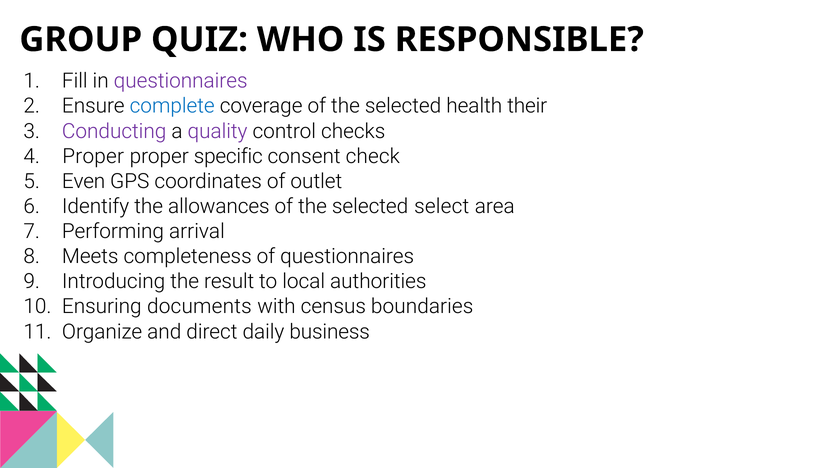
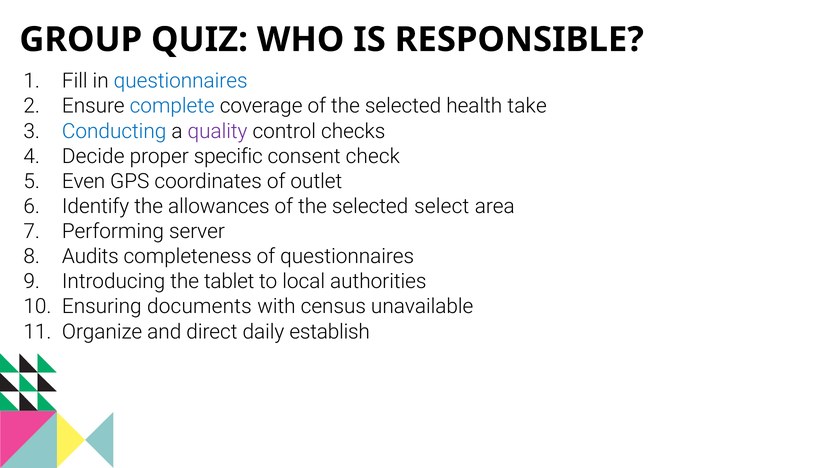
questionnaires at (181, 81) colour: purple -> blue
their: their -> take
Conducting colour: purple -> blue
Proper at (93, 156): Proper -> Decide
arrival: arrival -> server
Meets: Meets -> Audits
result: result -> tablet
boundaries: boundaries -> unavailable
business: business -> establish
